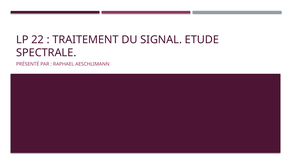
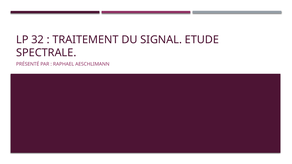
22: 22 -> 32
